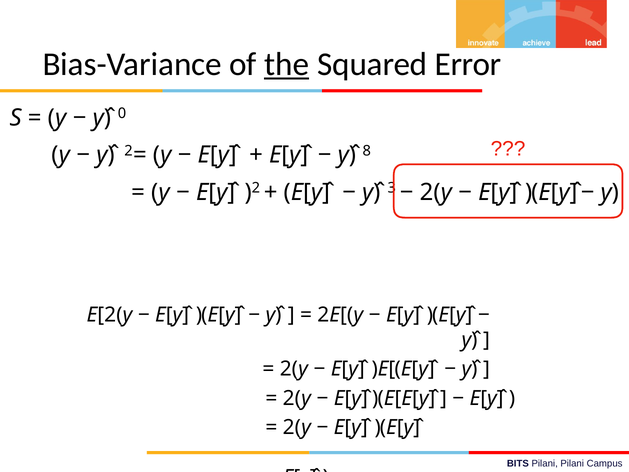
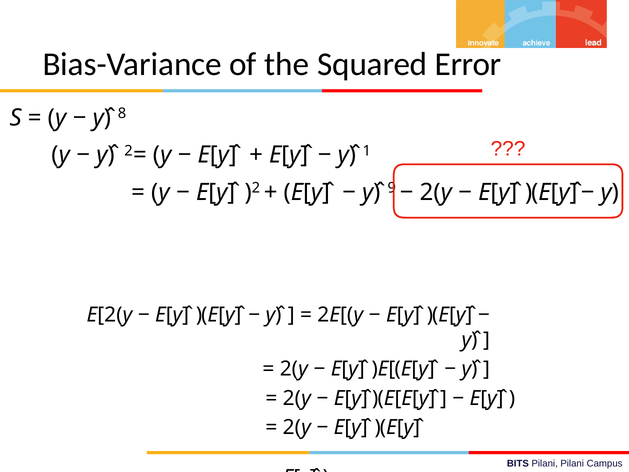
the underline: present -> none
y)̂ 0: 0 -> 8
8: 8 -> 1
3: 3 -> 9
